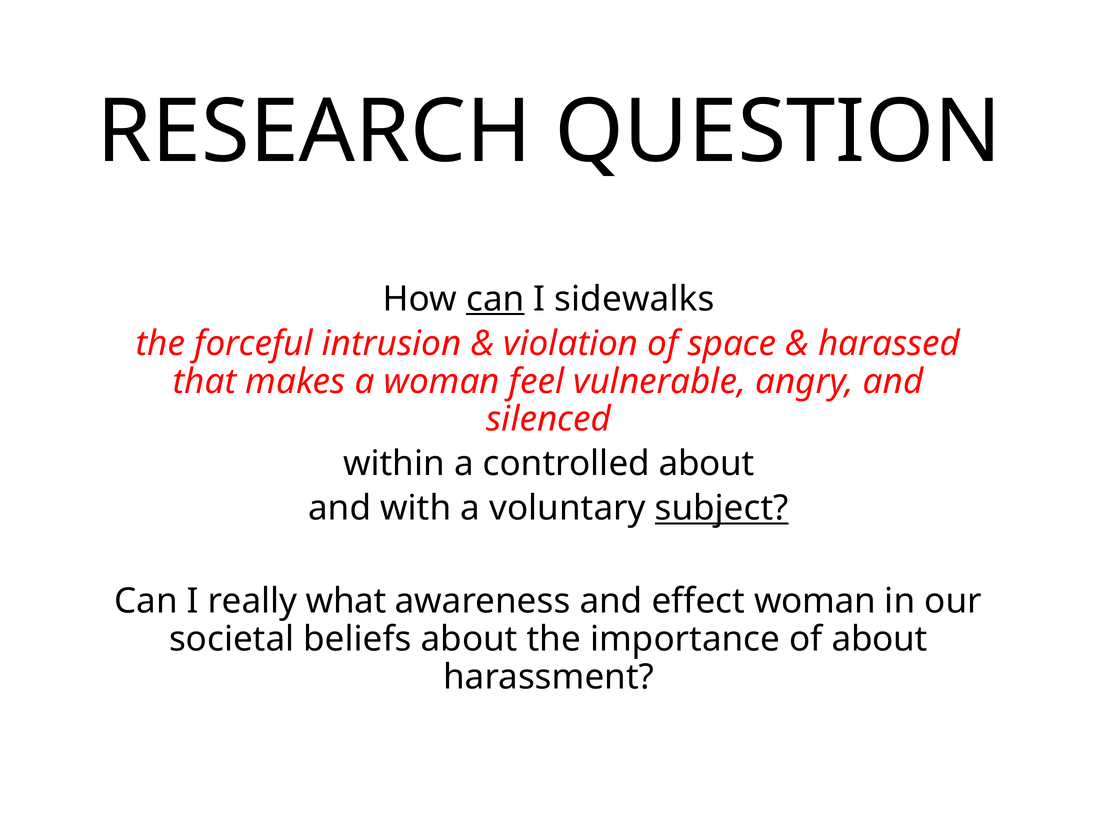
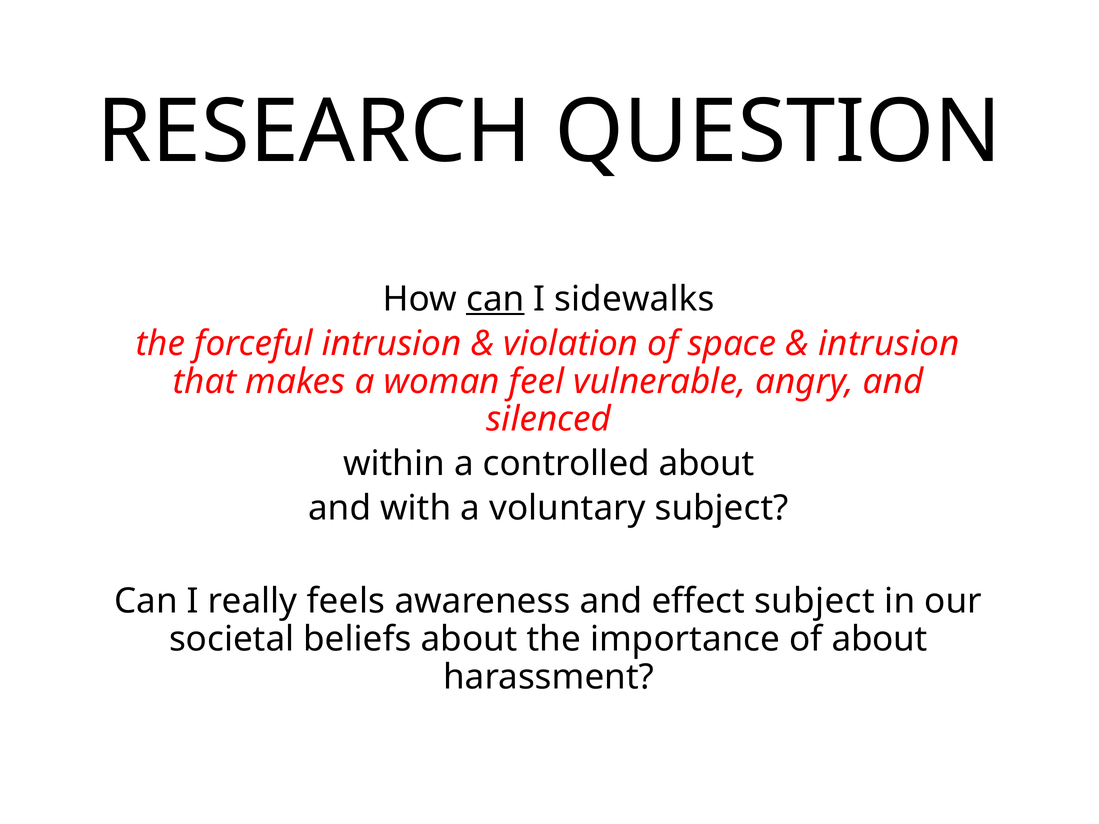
harassed at (889, 344): harassed -> intrusion
subject at (722, 508) underline: present -> none
what: what -> feels
effect woman: woman -> subject
